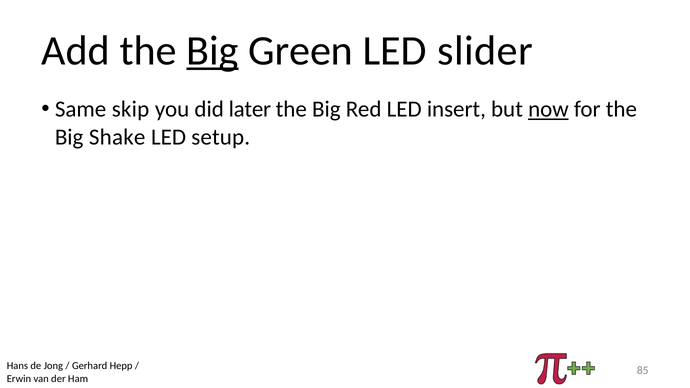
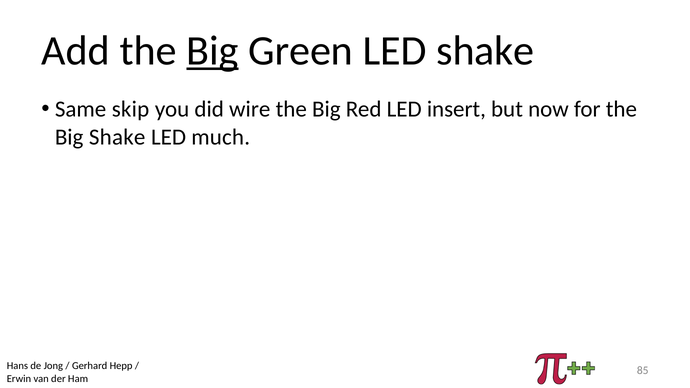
LED slider: slider -> shake
later: later -> wire
now underline: present -> none
setup: setup -> much
